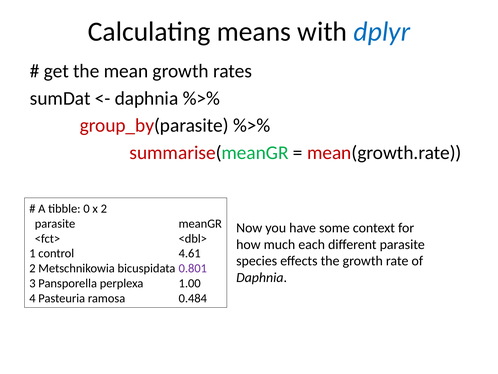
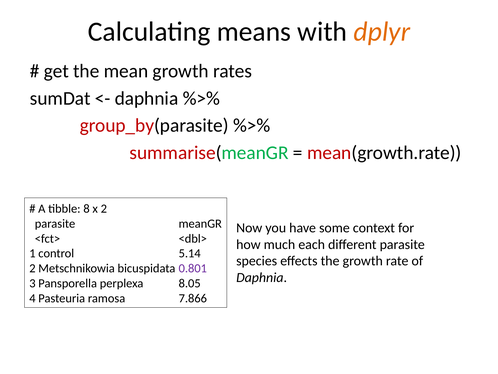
dplyr colour: blue -> orange
0: 0 -> 8
4.61: 4.61 -> 5.14
1.00: 1.00 -> 8.05
0.484: 0.484 -> 7.866
